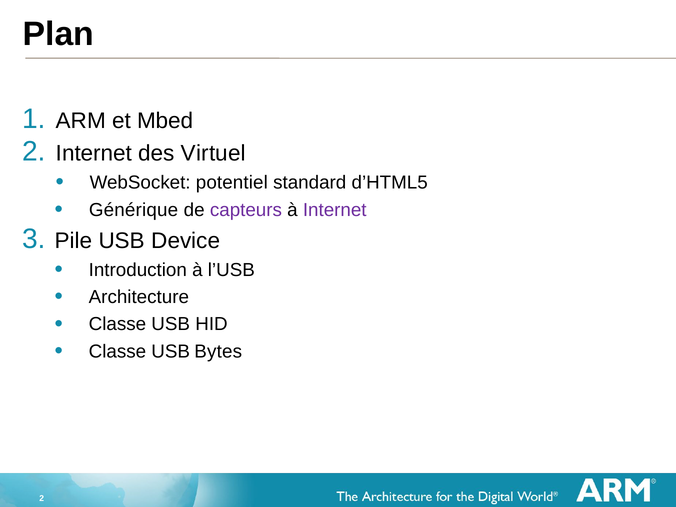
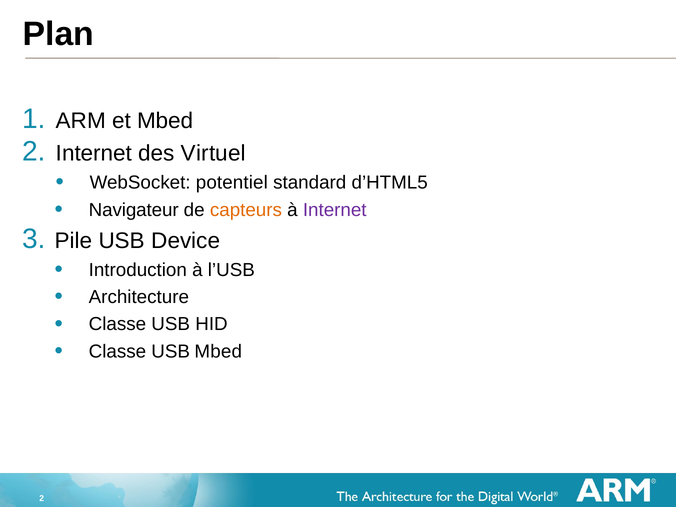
Générique: Générique -> Navigateur
capteurs colour: purple -> orange
USB Bytes: Bytes -> Mbed
